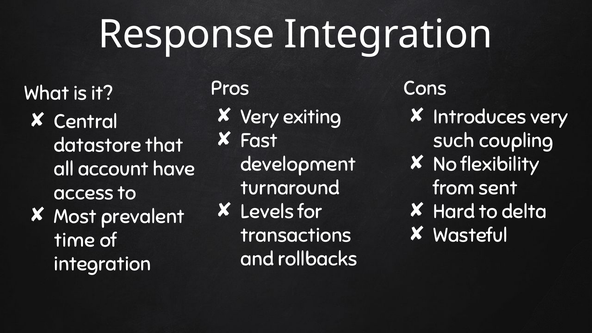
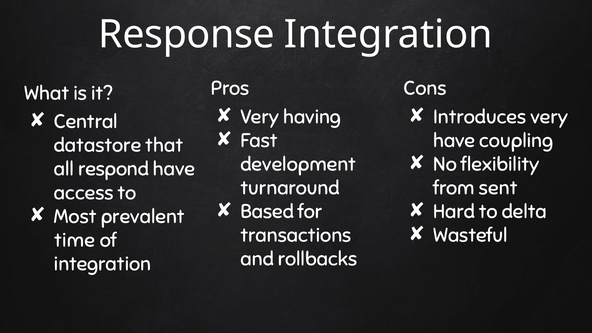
exiting: exiting -> having
such at (454, 141): such -> have
account: account -> respond
Levels: Levels -> Based
